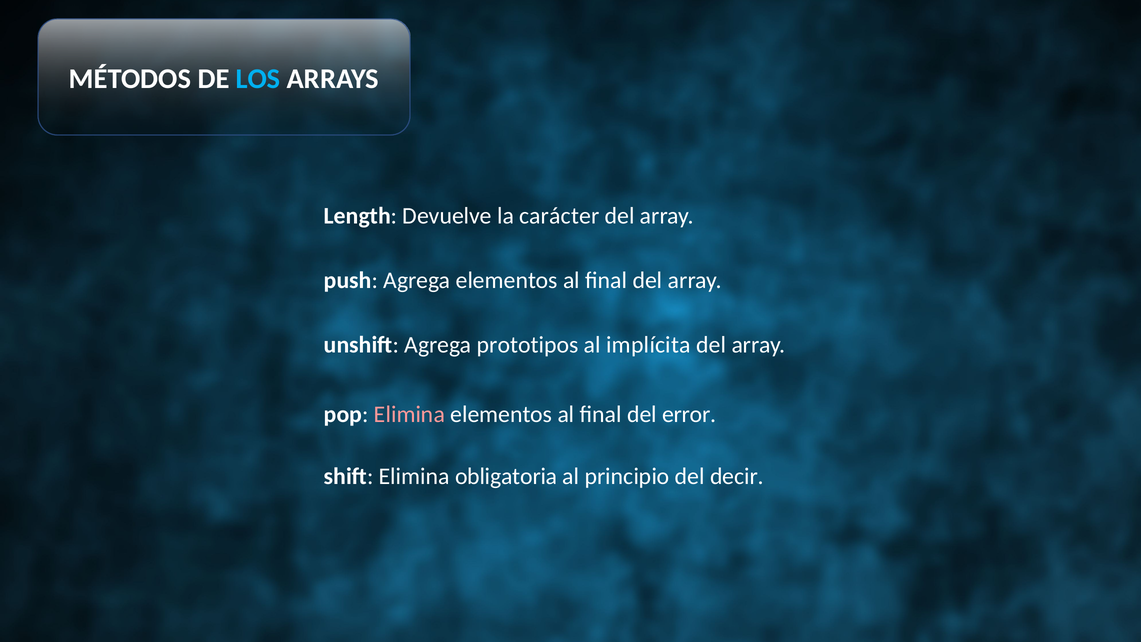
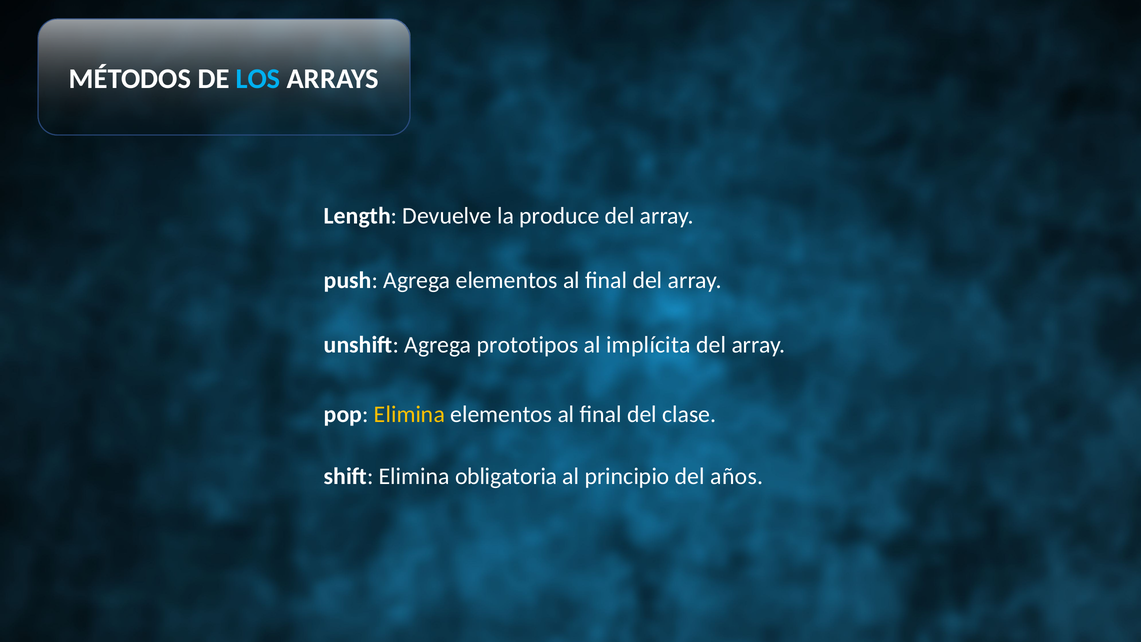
carácter: carácter -> produce
Elimina at (409, 414) colour: pink -> yellow
error: error -> clase
decir: decir -> años
